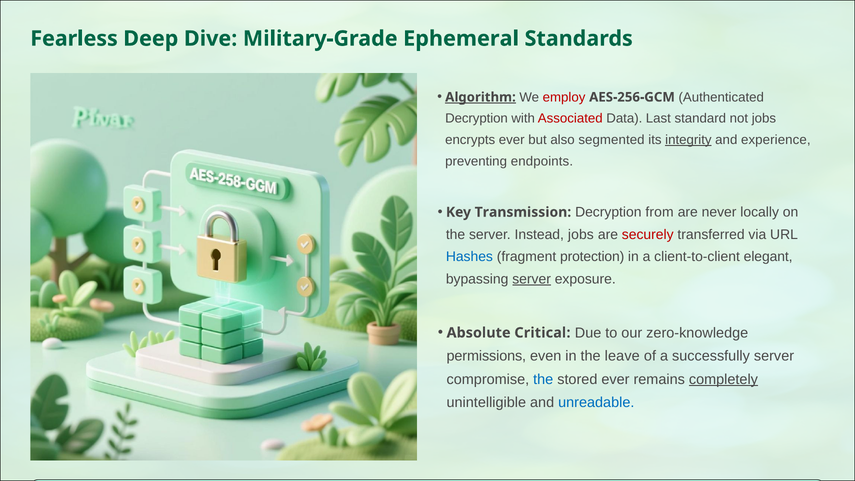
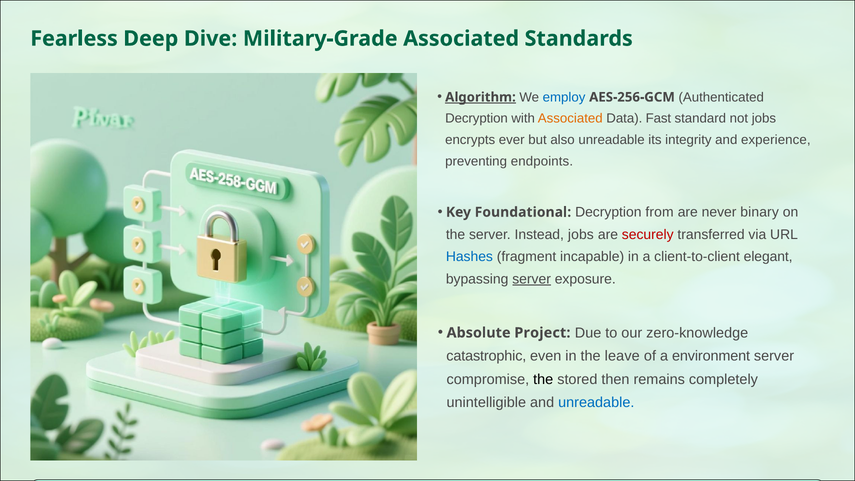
Military-Grade Ephemeral: Ephemeral -> Associated
employ colour: red -> blue
Associated at (570, 119) colour: red -> orange
Last: Last -> Fast
also segmented: segmented -> unreadable
integrity underline: present -> none
Transmission: Transmission -> Foundational
locally: locally -> binary
protection: protection -> incapable
Critical: Critical -> Project
permissions: permissions -> catastrophic
successfully: successfully -> environment
the at (543, 379) colour: blue -> black
stored ever: ever -> then
completely underline: present -> none
